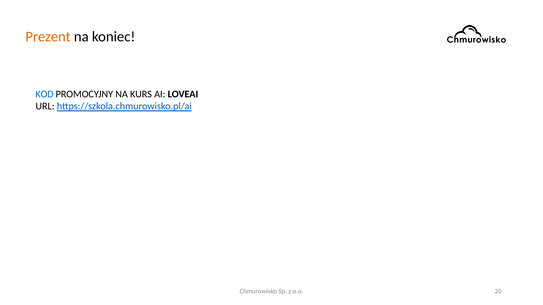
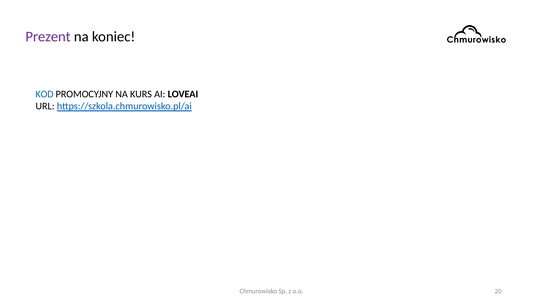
Prezent colour: orange -> purple
